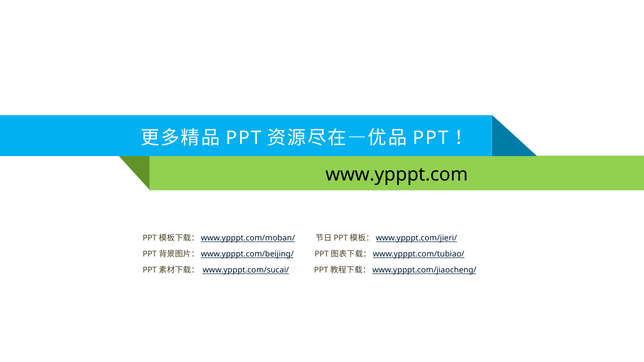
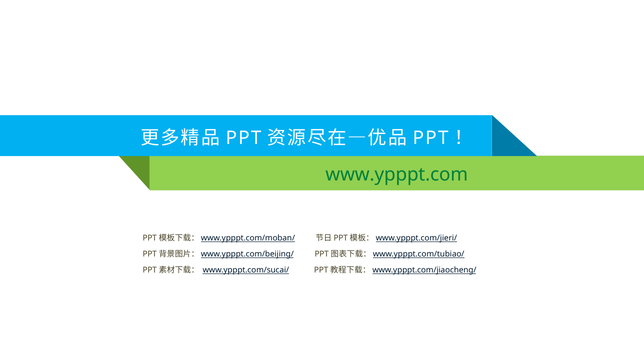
www.ypppt.com colour: black -> green
